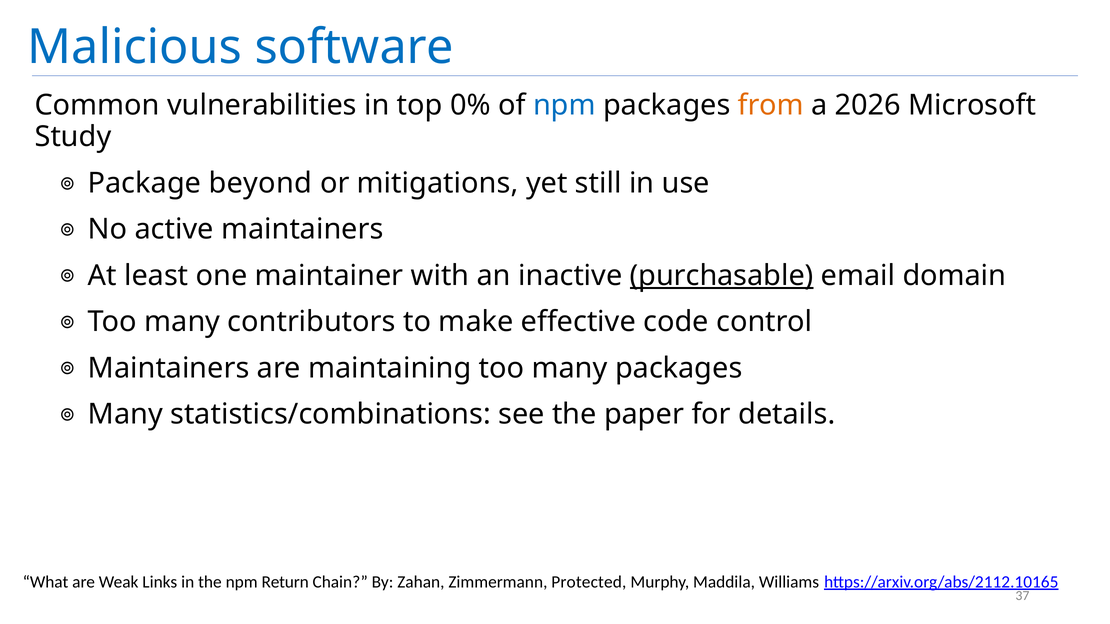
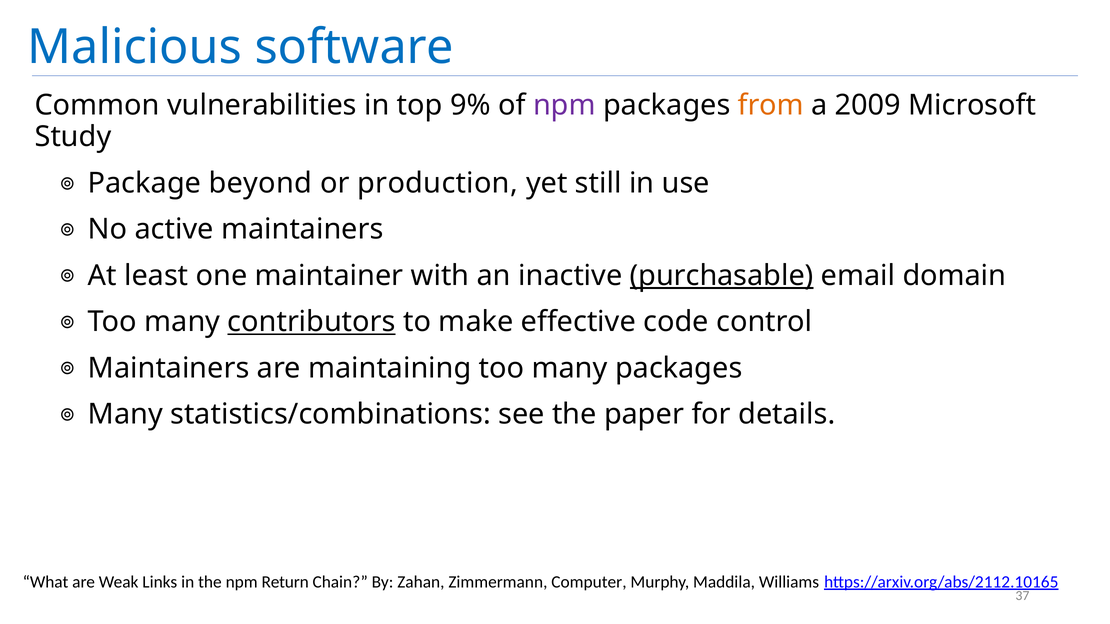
0%: 0% -> 9%
npm at (564, 105) colour: blue -> purple
2026: 2026 -> 2009
mitigations: mitigations -> production
contributors underline: none -> present
Protected: Protected -> Computer
